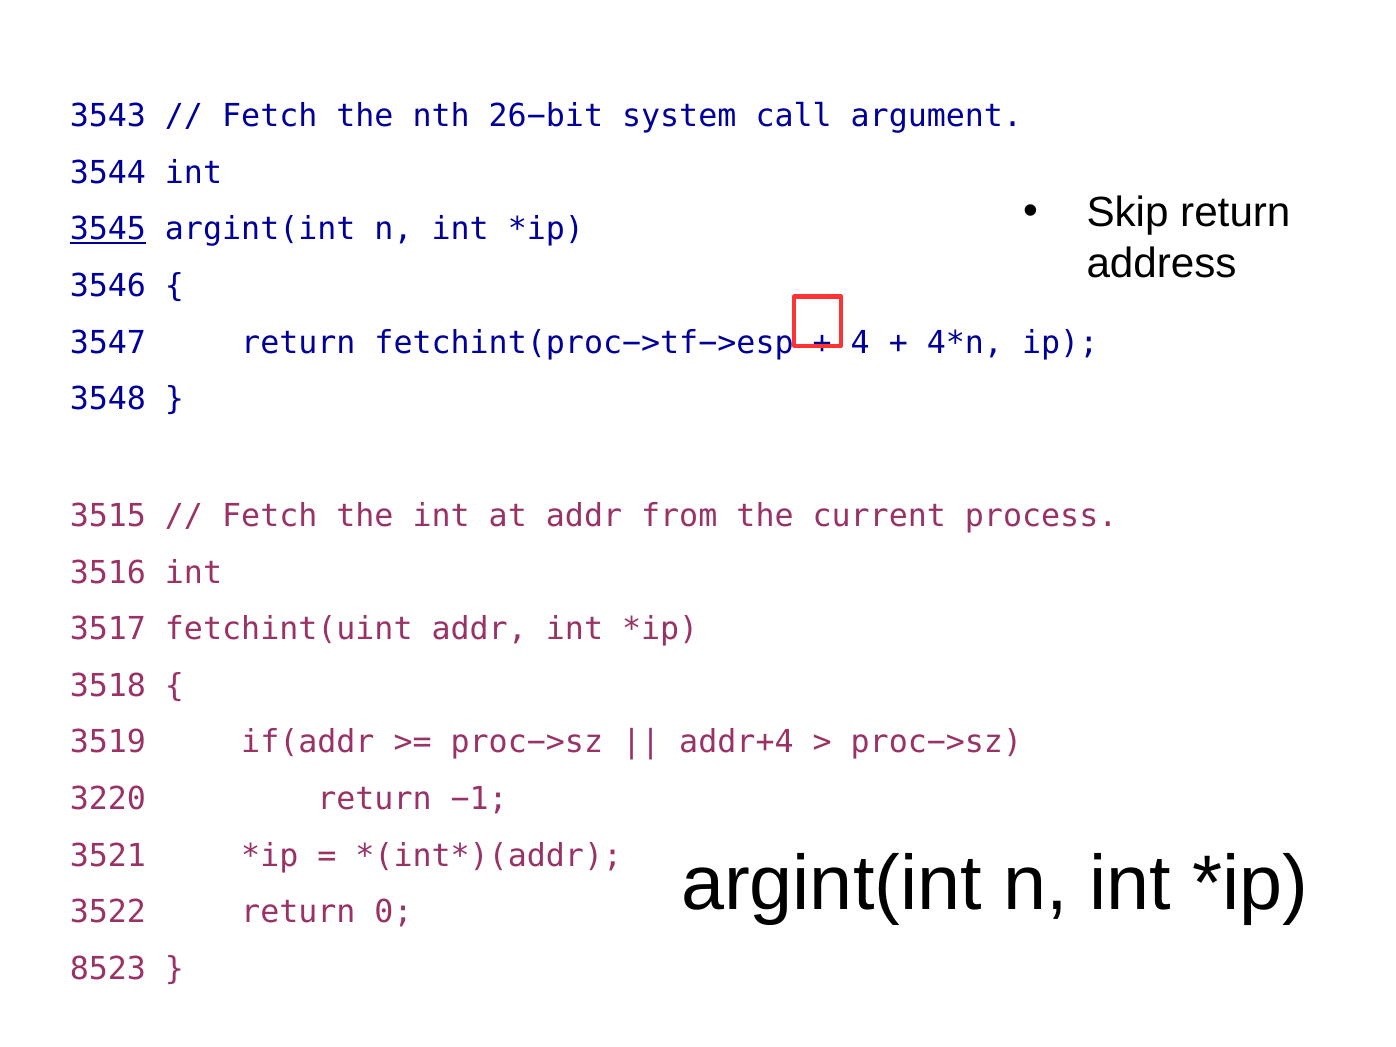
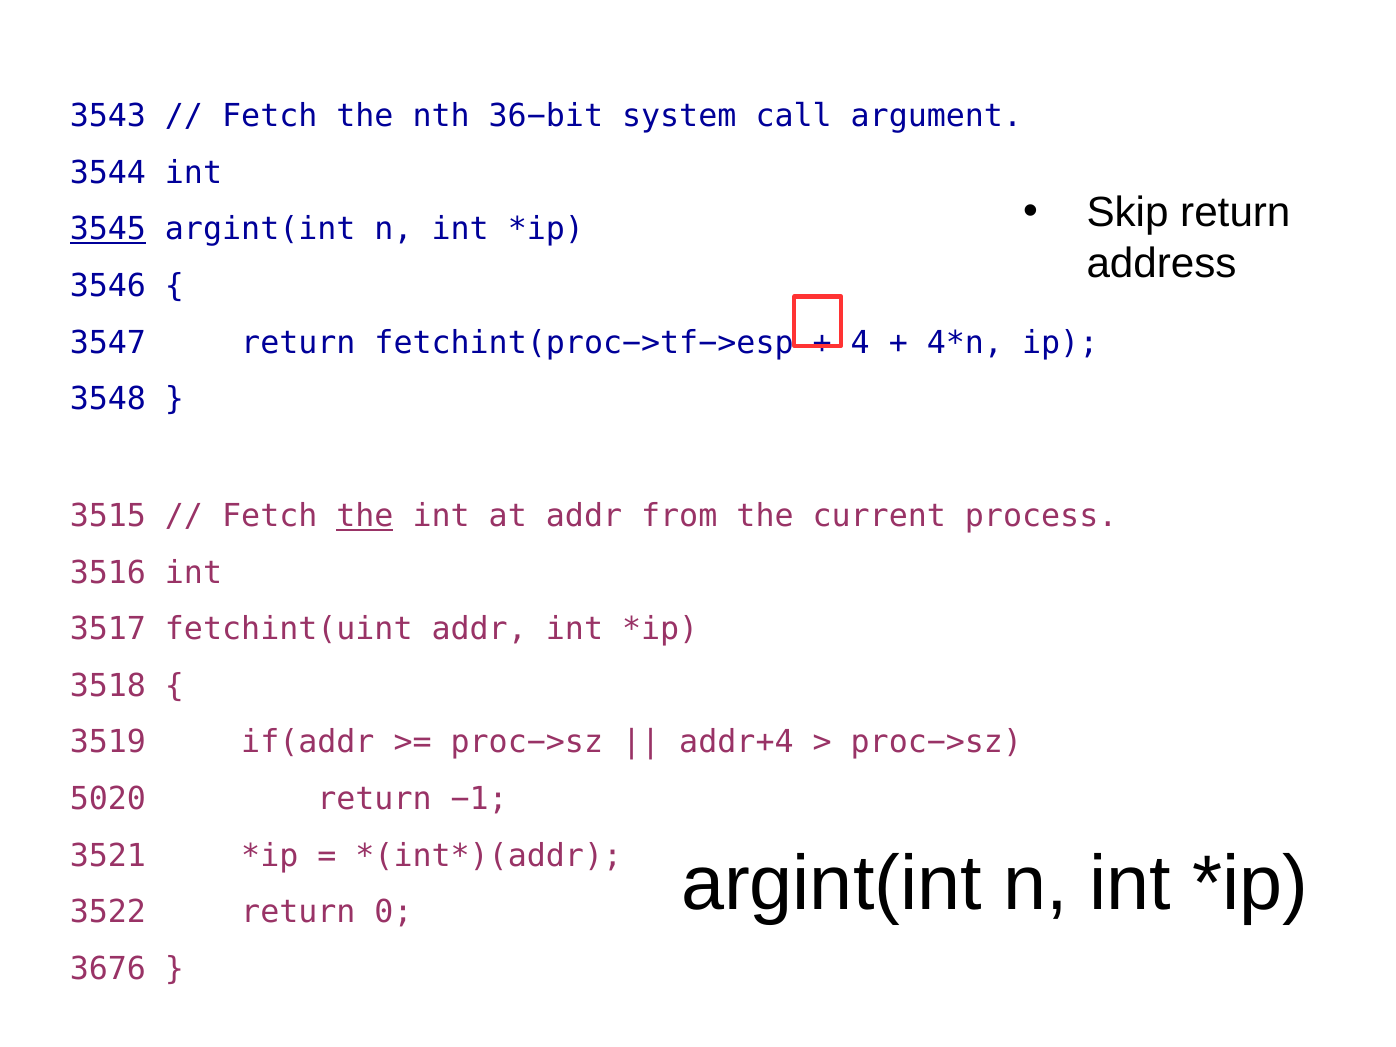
26−bit: 26−bit -> 36−bit
the at (365, 516) underline: none -> present
3220: 3220 -> 5020
8523: 8523 -> 3676
